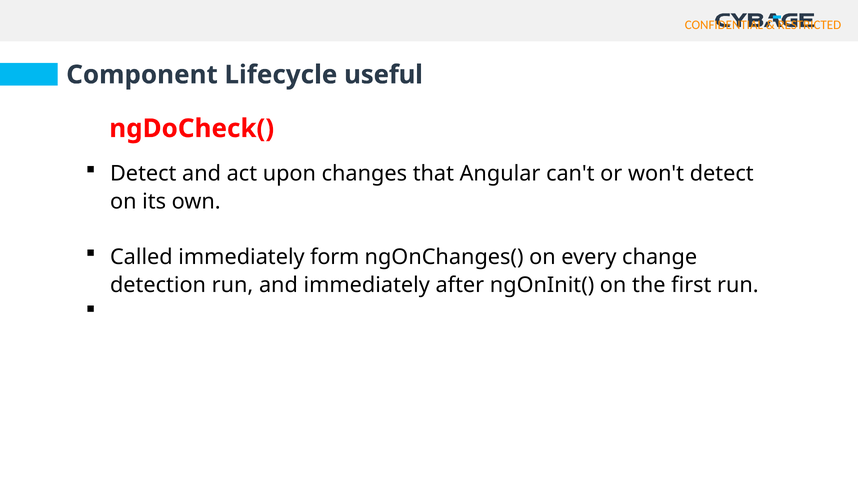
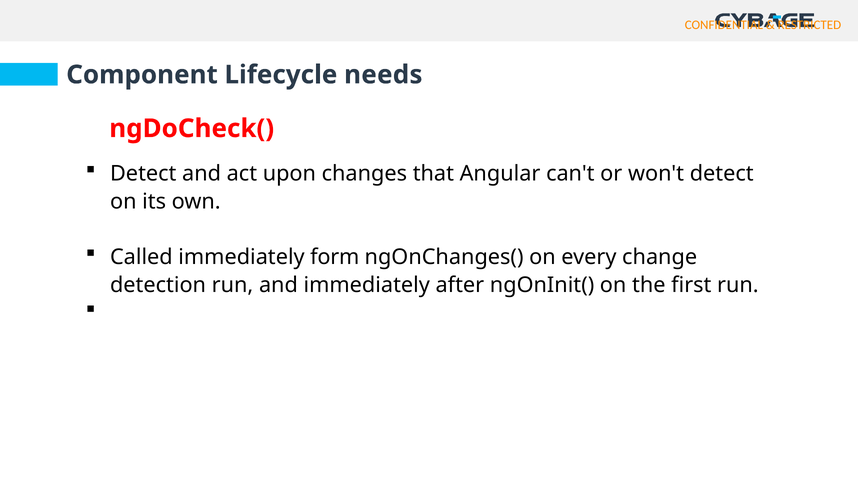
useful: useful -> needs
